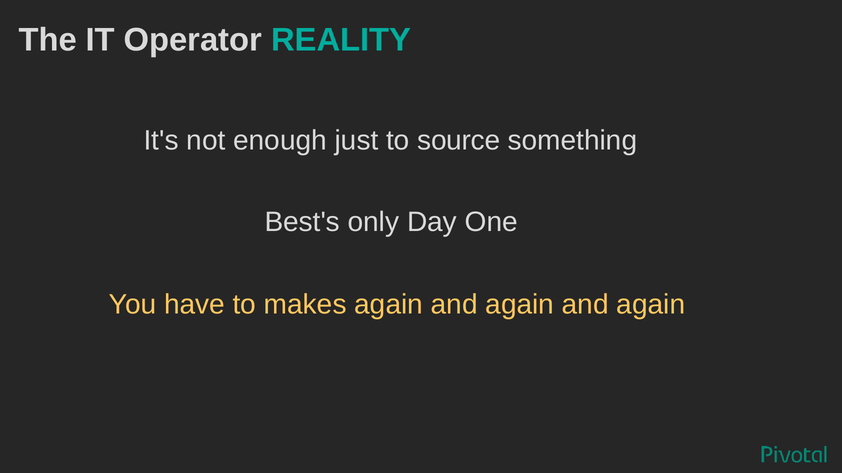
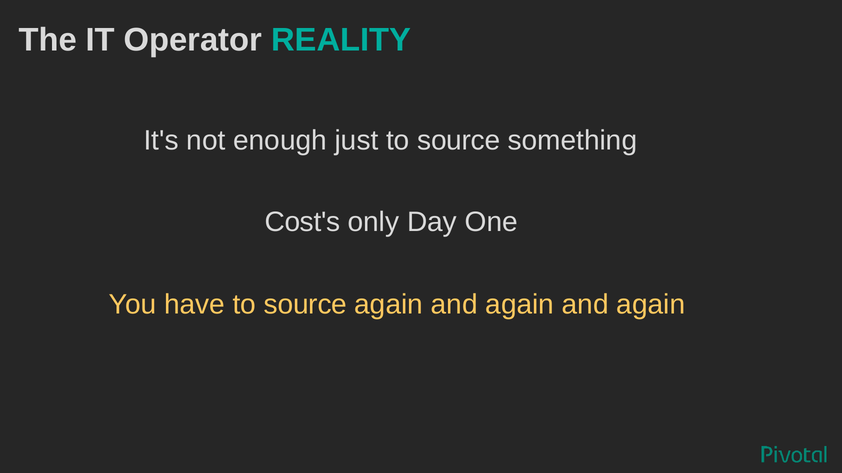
Best's: Best's -> Cost's
have to makes: makes -> source
